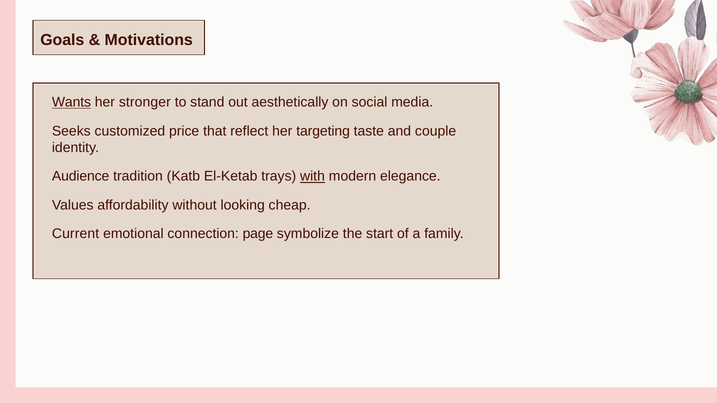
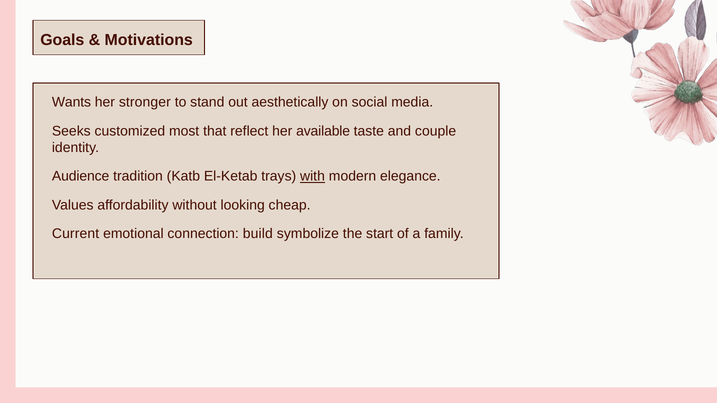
Wants underline: present -> none
price: price -> most
targeting: targeting -> available
page: page -> build
